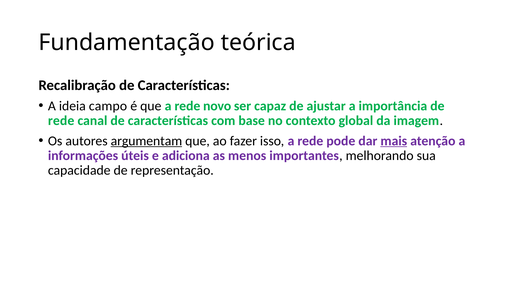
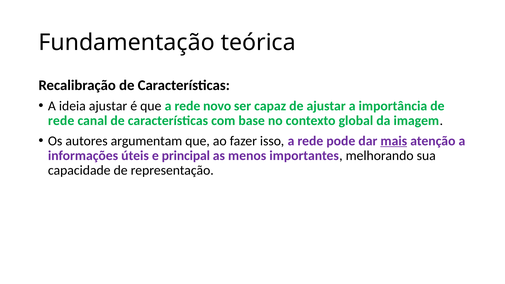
ideia campo: campo -> ajustar
argumentam underline: present -> none
adiciona: adiciona -> principal
